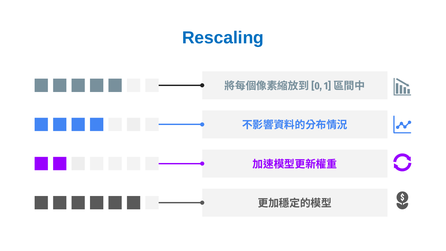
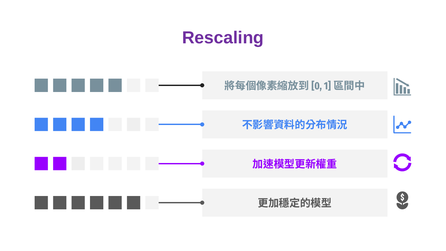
Rescaling colour: blue -> purple
